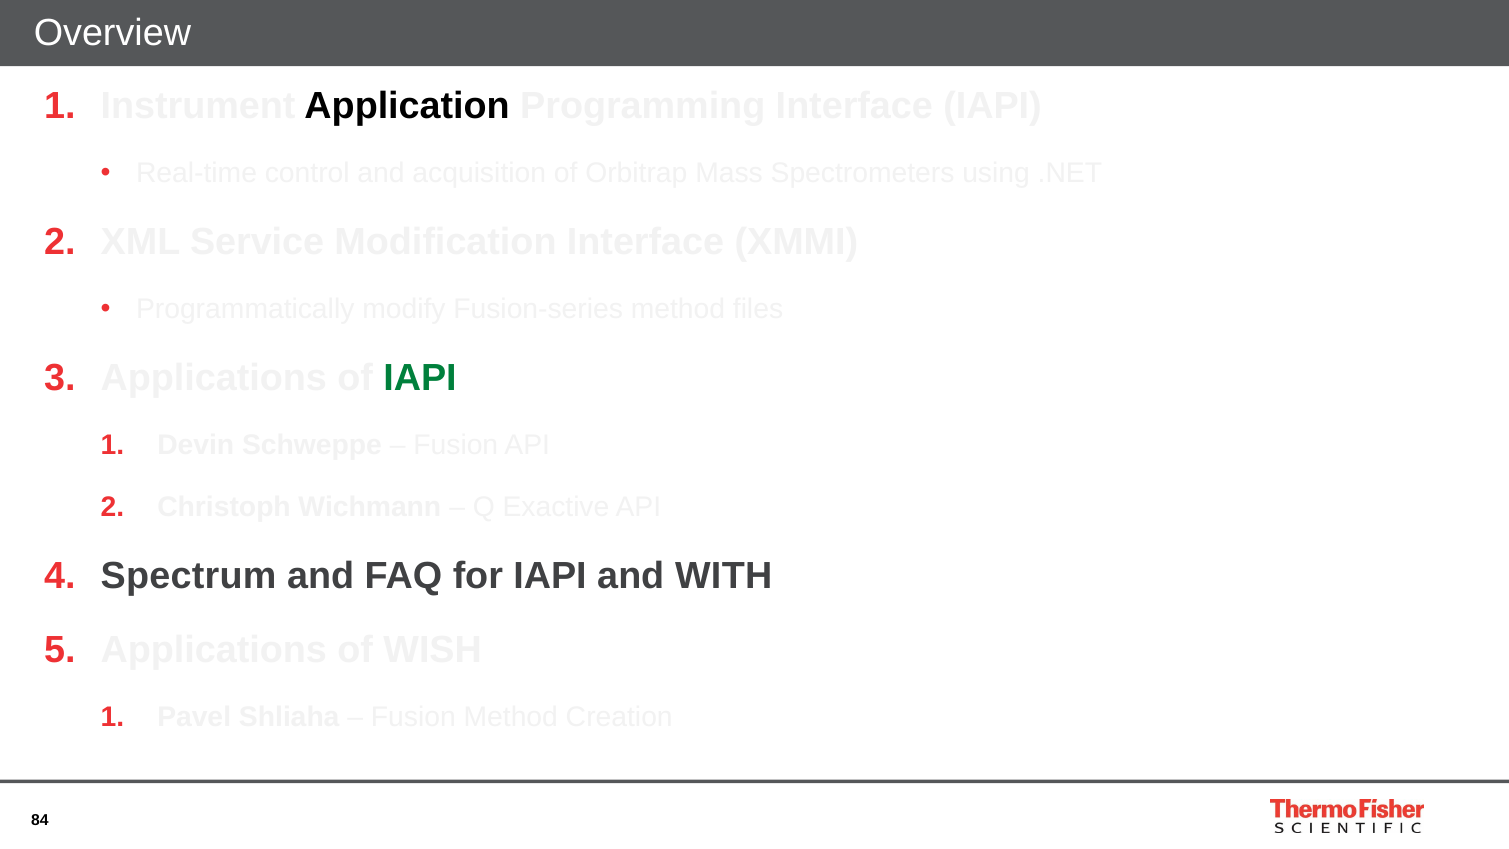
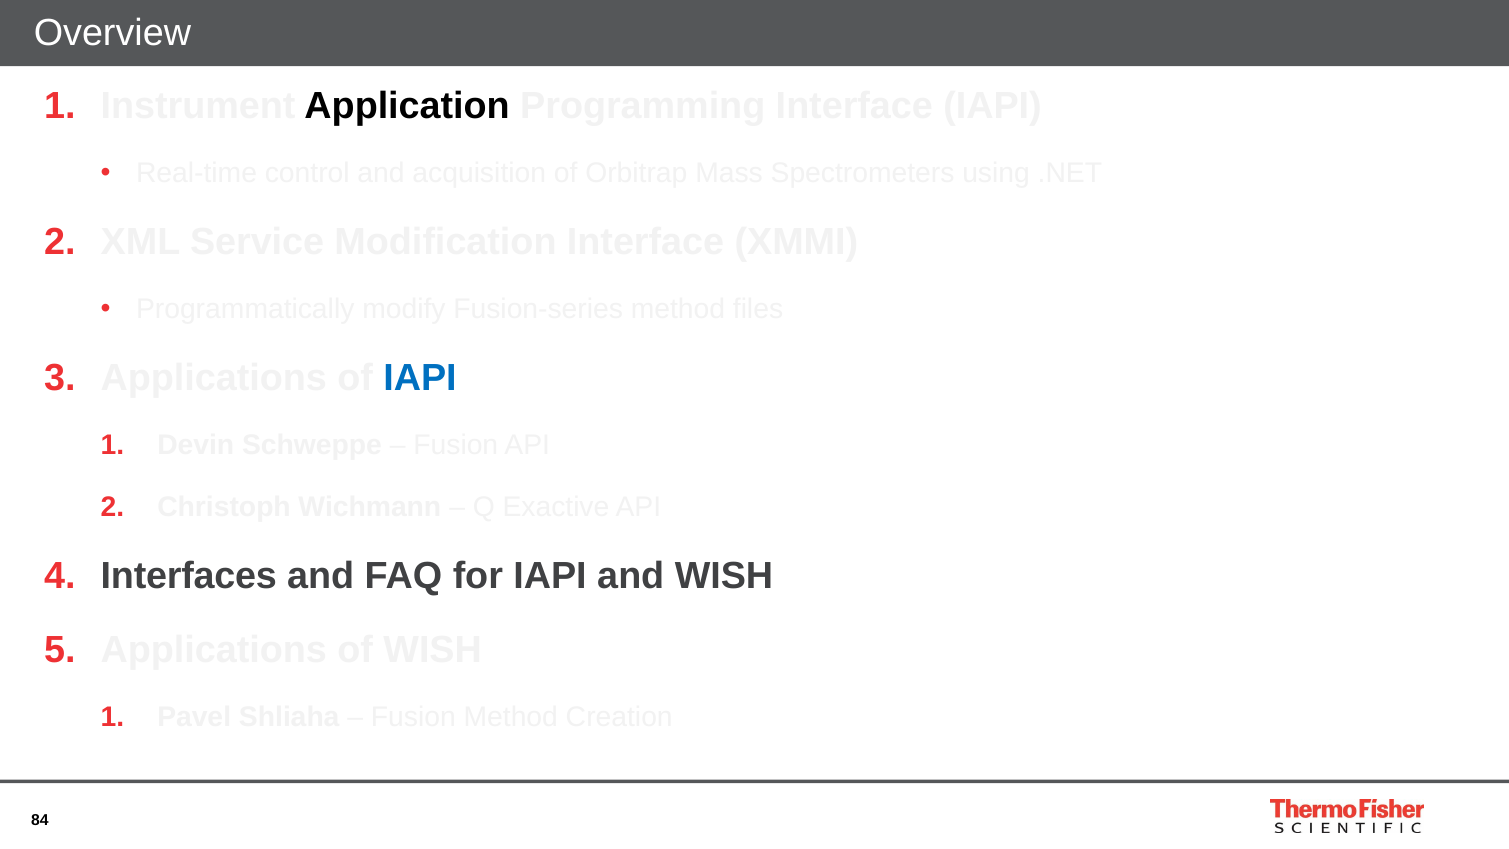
IAPI at (420, 378) colour: green -> blue
Spectrum: Spectrum -> Interfaces
and WITH: WITH -> WISH
